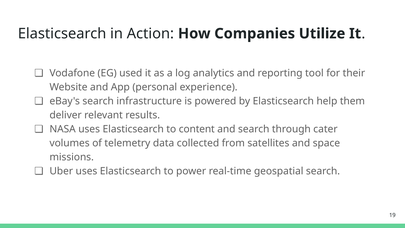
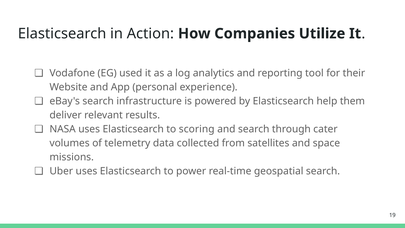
content: content -> scoring
